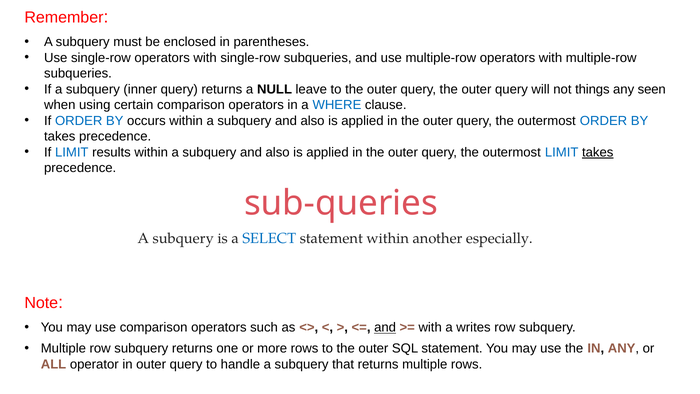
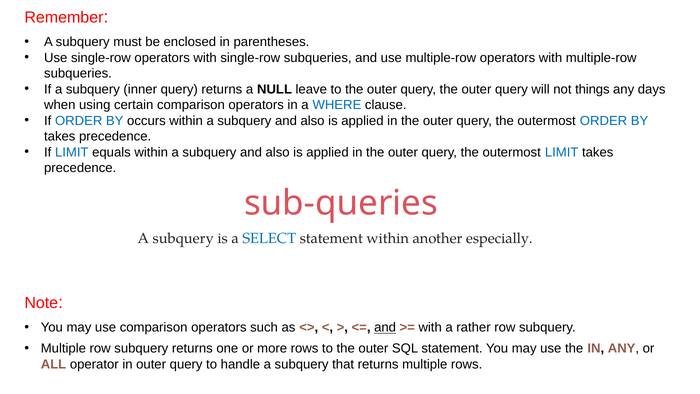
seen: seen -> days
results: results -> equals
takes at (598, 152) underline: present -> none
writes: writes -> rather
